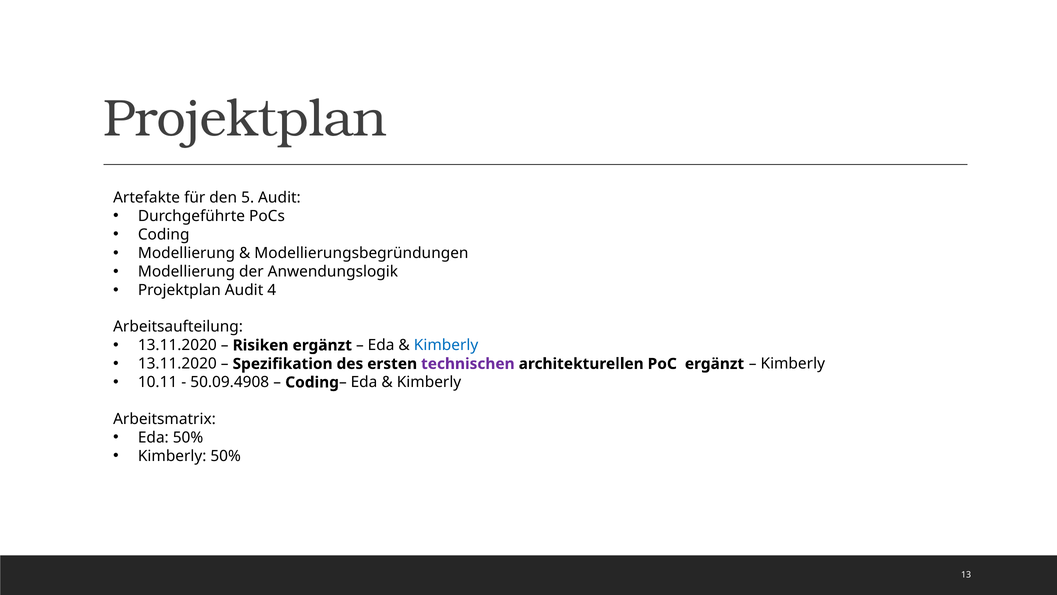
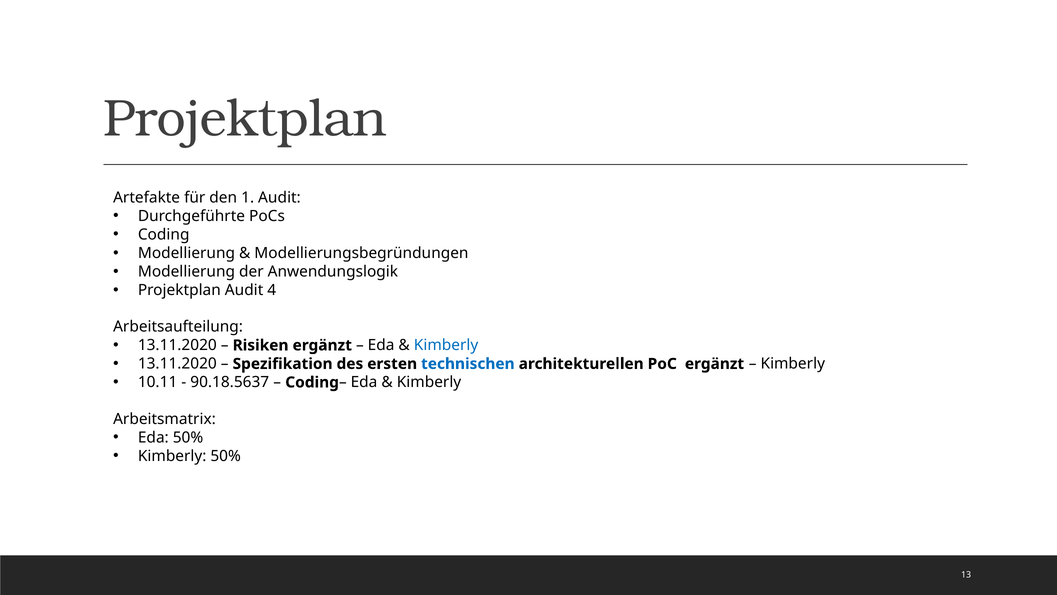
5: 5 -> 1
technischen colour: purple -> blue
50.09.4908: 50.09.4908 -> 90.18.5637
